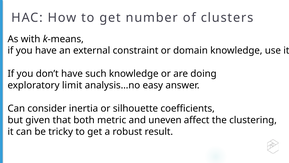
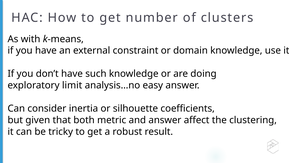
and uneven: uneven -> answer
